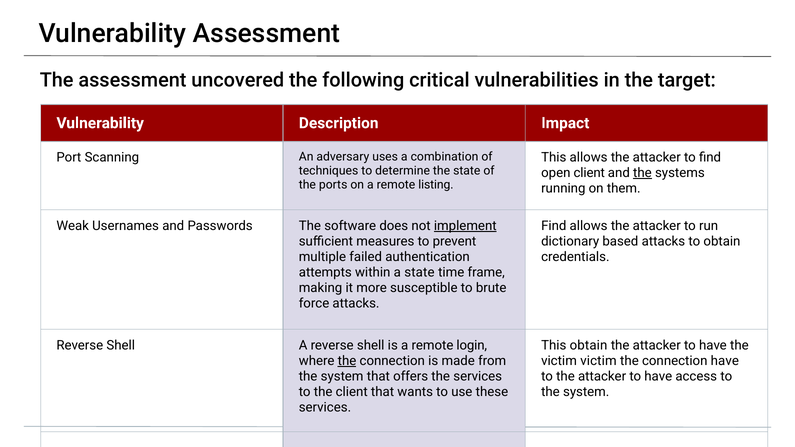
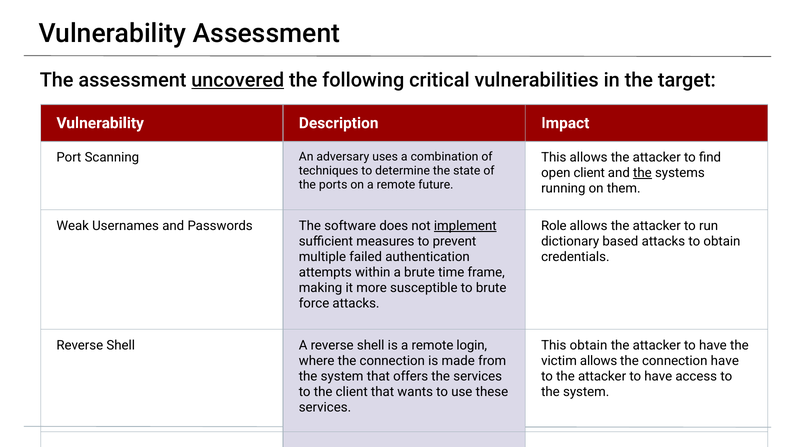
uncovered underline: none -> present
listing: listing -> future
Find at (554, 226): Find -> Role
a state: state -> brute
the at (347, 361) underline: present -> none
victim victim: victim -> allows
